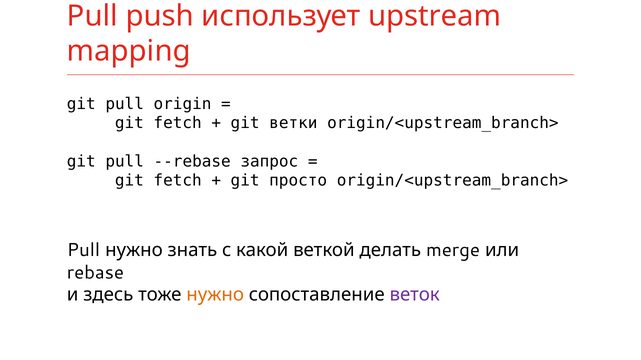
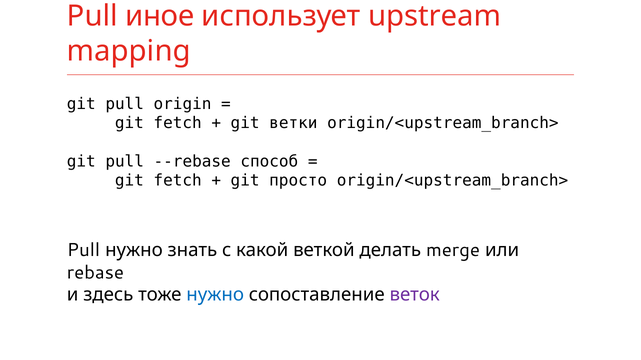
push: push -> иное
запрос: запрос -> способ
нужно at (215, 295) colour: orange -> blue
